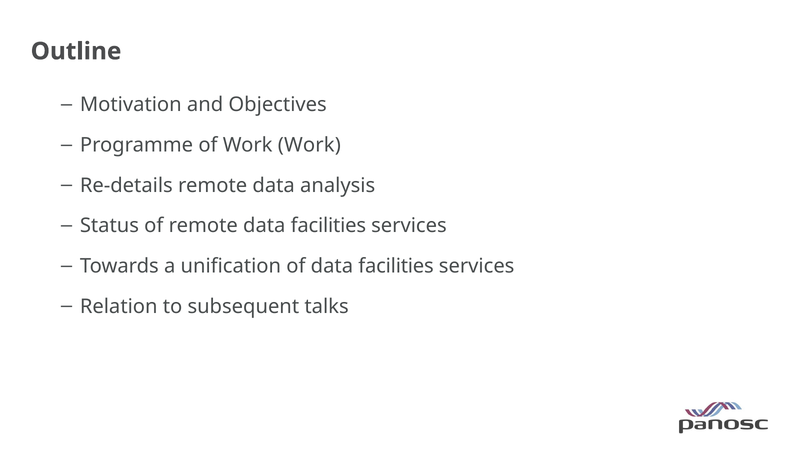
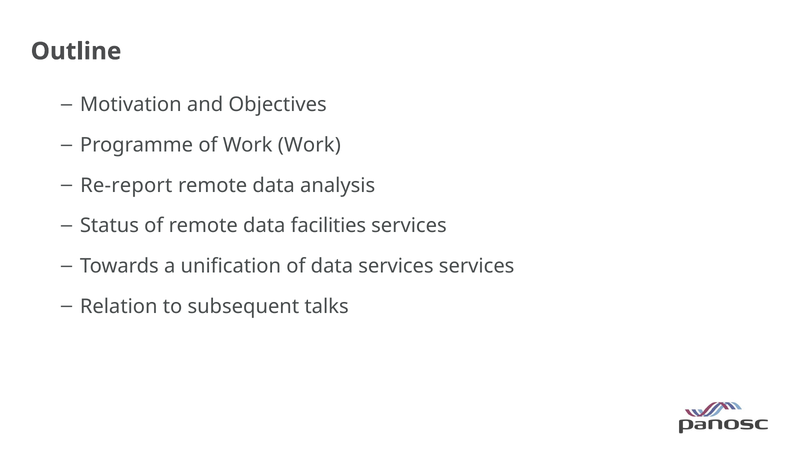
Re-details: Re-details -> Re-report
of data facilities: facilities -> services
